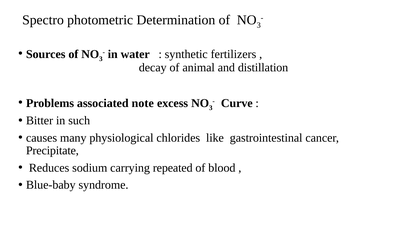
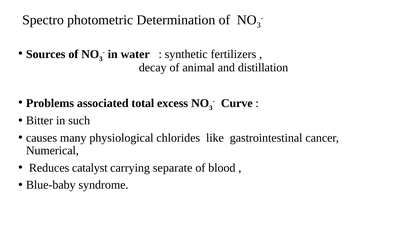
note: note -> total
Precipitate: Precipitate -> Numerical
sodium: sodium -> catalyst
repeated: repeated -> separate
